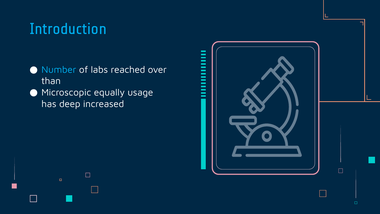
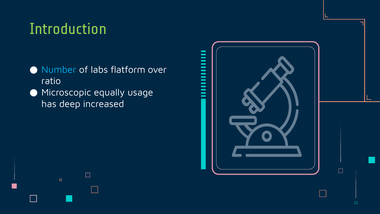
Introduction colour: light blue -> light green
reached: reached -> flatform
than: than -> ratio
